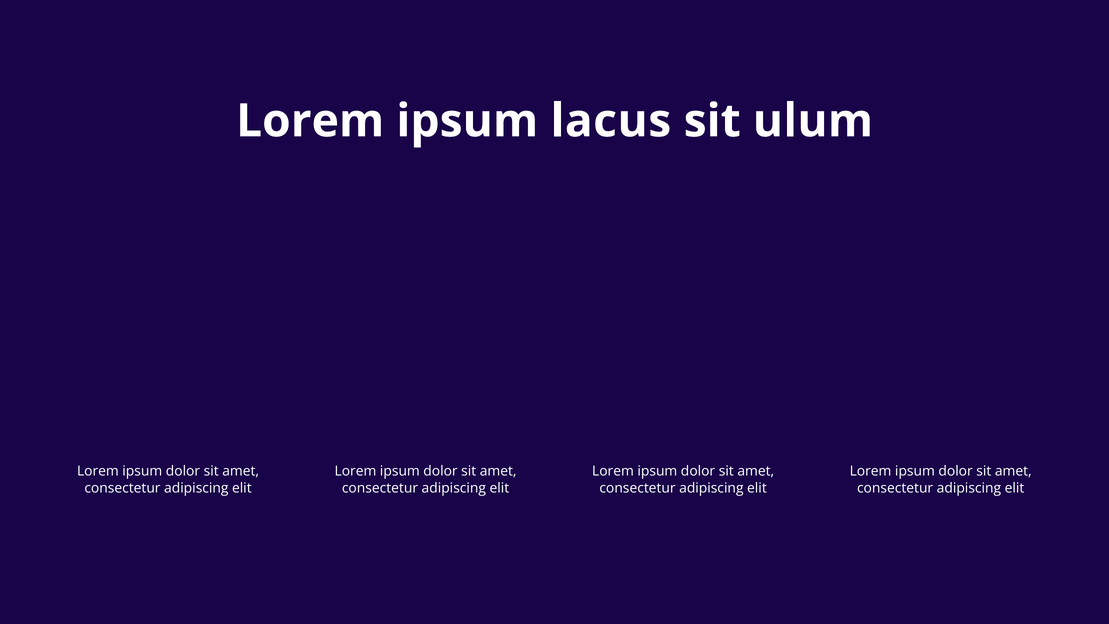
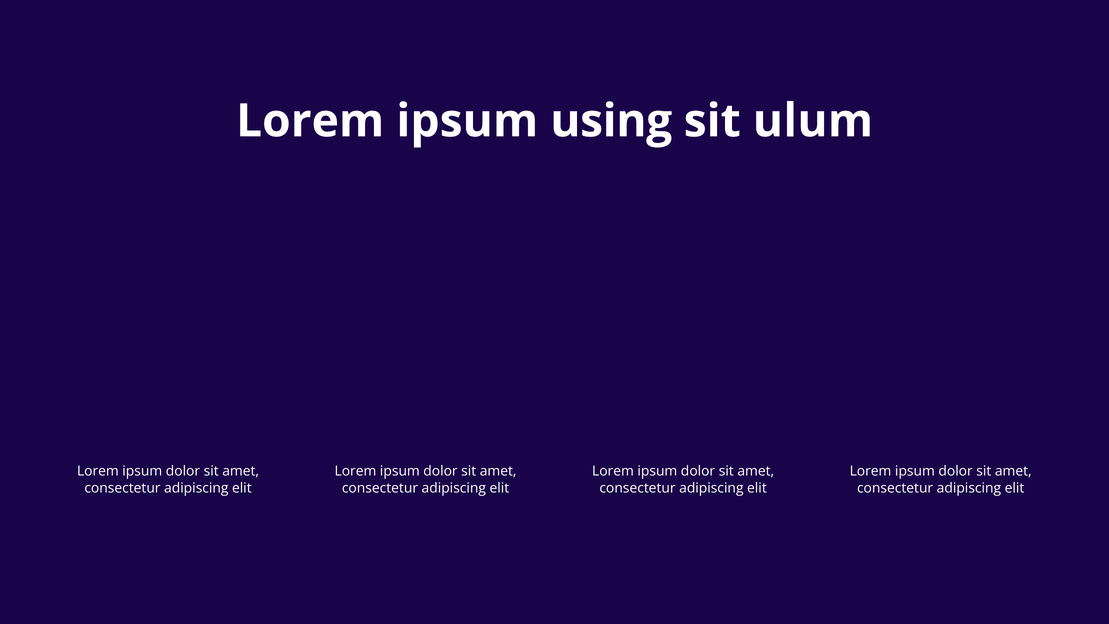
lacus: lacus -> using
